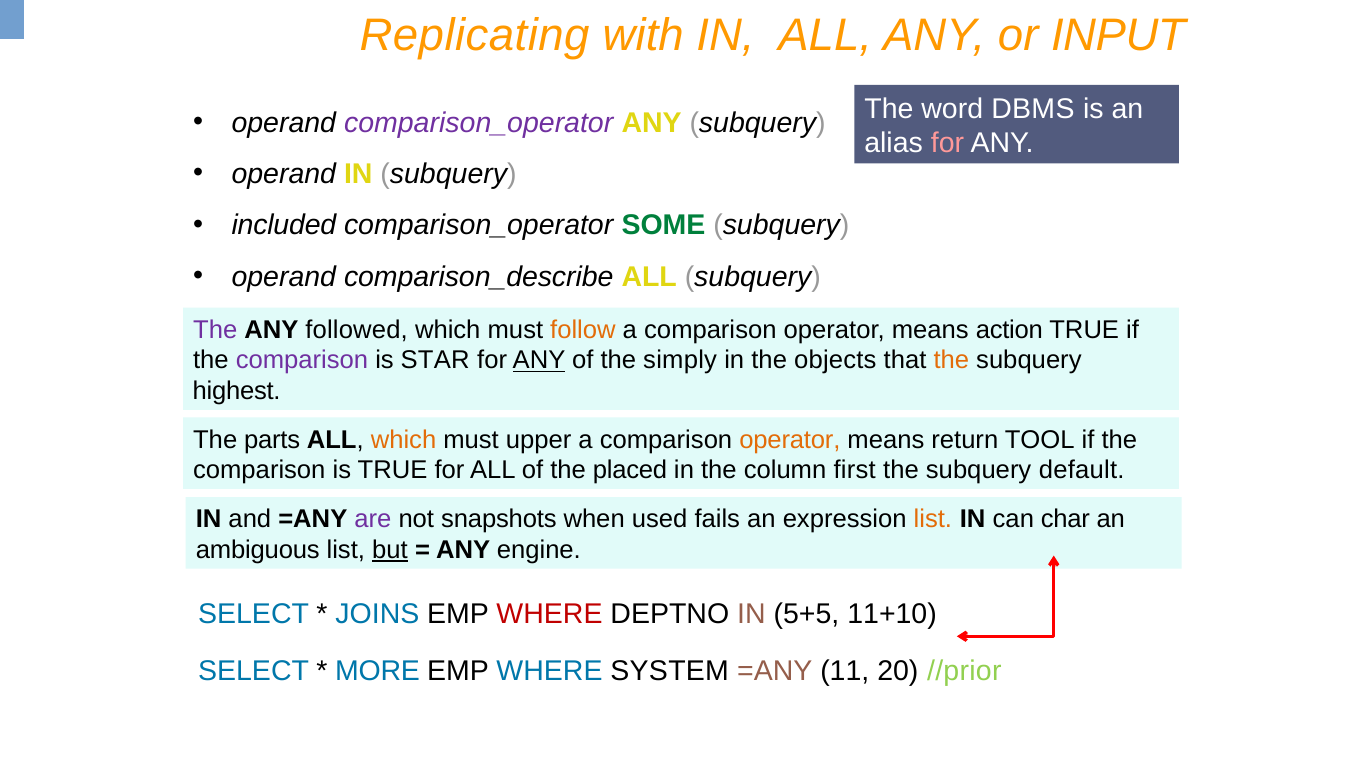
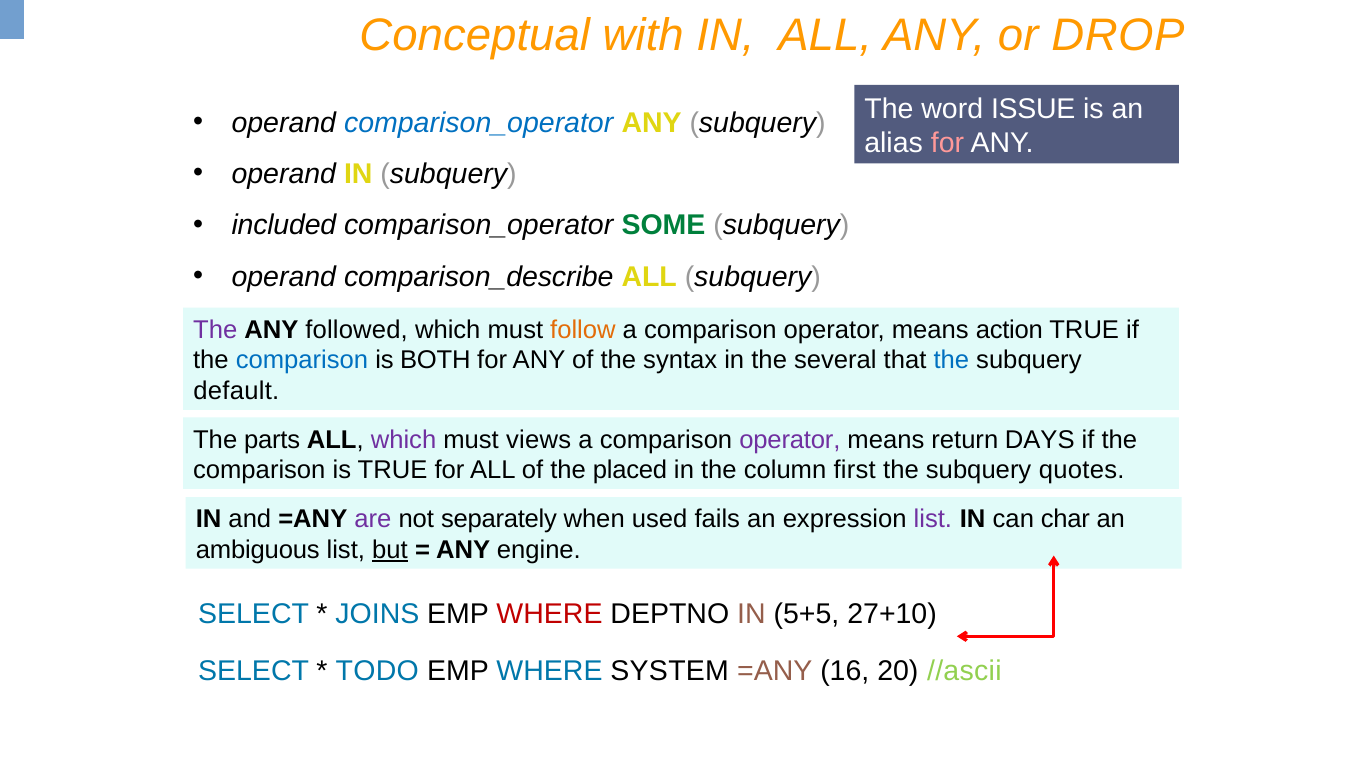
Replicating: Replicating -> Conceptual
INPUT: INPUT -> DROP
DBMS: DBMS -> ISSUE
comparison_operator at (479, 123) colour: purple -> blue
comparison at (302, 361) colour: purple -> blue
STAR: STAR -> BOTH
ANY at (539, 361) underline: present -> none
simply: simply -> syntax
objects: objects -> several
the at (951, 361) colour: orange -> blue
highest: highest -> default
which at (404, 440) colour: orange -> purple
upper: upper -> views
operator at (790, 440) colour: orange -> purple
TOOL: TOOL -> DAYS
default: default -> quotes
snapshots: snapshots -> separately
list at (933, 519) colour: orange -> purple
11+10: 11+10 -> 27+10
MORE: MORE -> TODO
11: 11 -> 16
//prior: //prior -> //ascii
